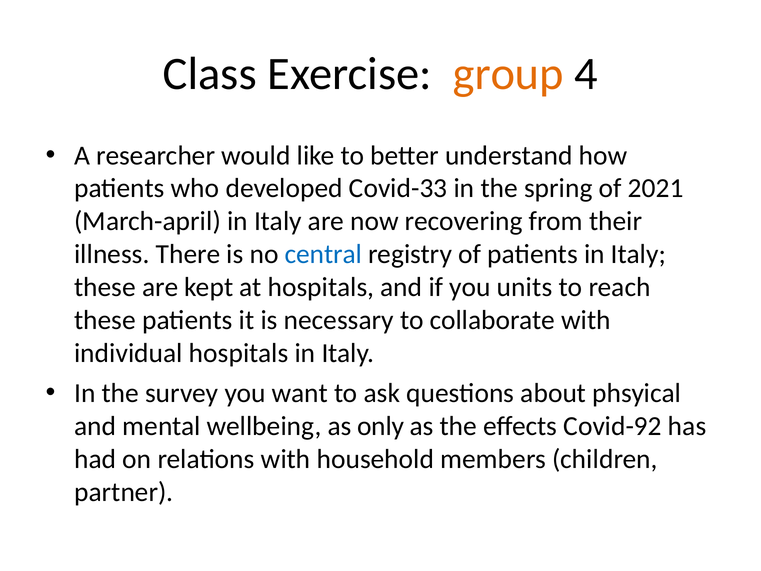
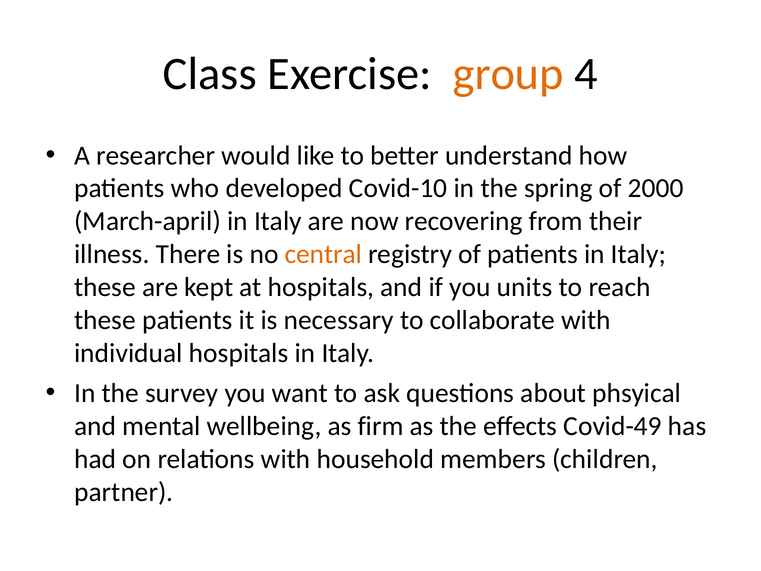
Covid-33: Covid-33 -> Covid-10
2021: 2021 -> 2000
central colour: blue -> orange
only: only -> firm
Covid-92: Covid-92 -> Covid-49
